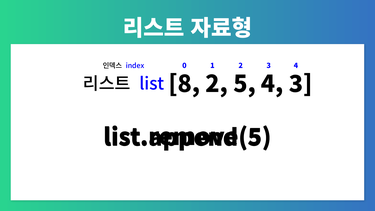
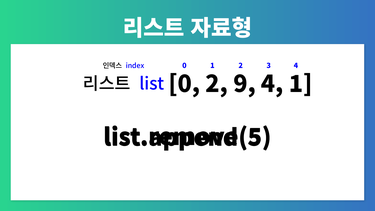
3 at (301, 84): 3 -> 1
list 8: 8 -> 0
5: 5 -> 9
